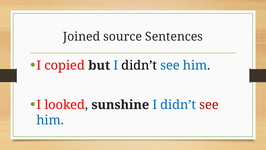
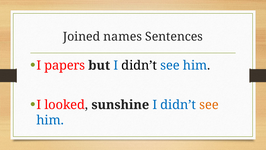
source: source -> names
copied: copied -> papers
see at (209, 105) colour: red -> orange
